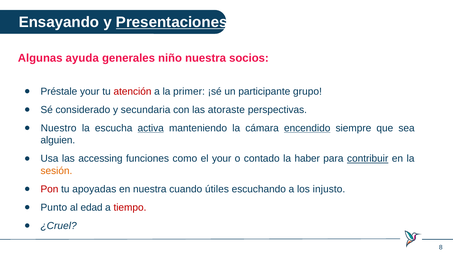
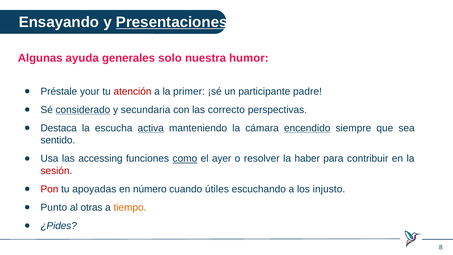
niño: niño -> solo
socios: socios -> humor
grupo: grupo -> padre
considerado underline: none -> present
atoraste: atoraste -> correcto
Nuestro: Nuestro -> Destaca
alguien: alguien -> sentido
como underline: none -> present
el your: your -> ayer
contado: contado -> resolver
contribuir underline: present -> none
sesión colour: orange -> red
en nuestra: nuestra -> número
edad: edad -> otras
tiempo colour: red -> orange
¿Cruel: ¿Cruel -> ¿Pides
